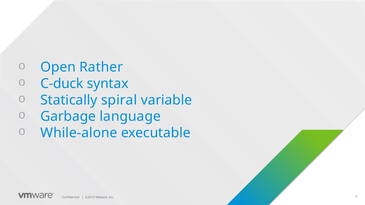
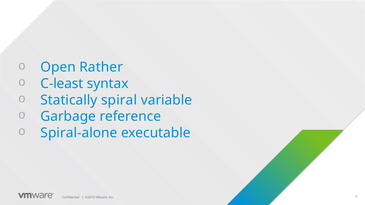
C-duck: C-duck -> C-least
language: language -> reference
While-alone: While-alone -> Spiral-alone
